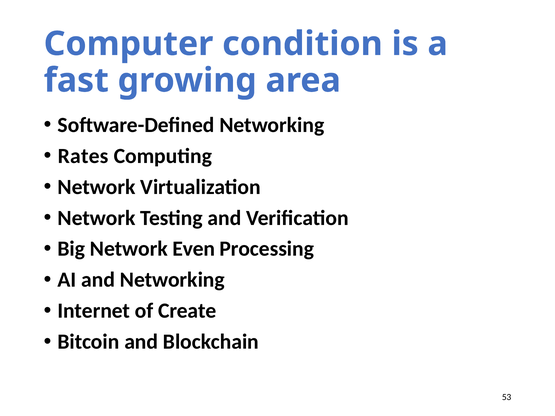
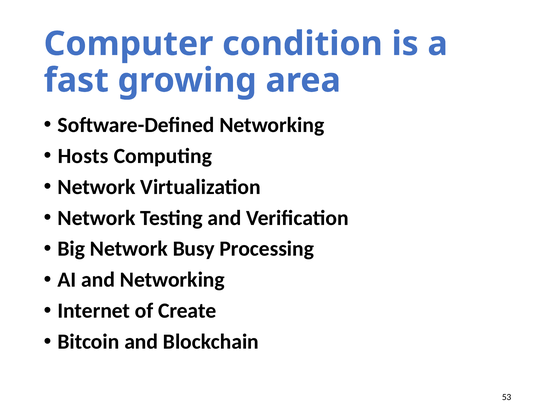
Rates: Rates -> Hosts
Even: Even -> Busy
